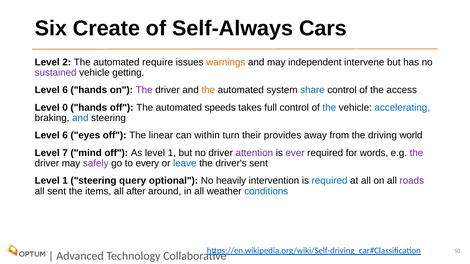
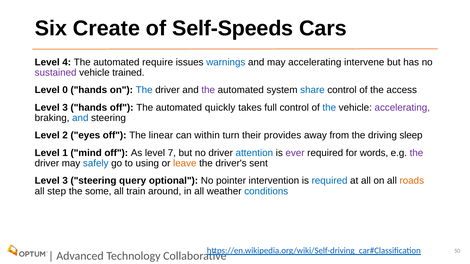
Self-Always: Self-Always -> Self-Speeds
2: 2 -> 4
warnings colour: orange -> blue
may independent: independent -> accelerating
getting: getting -> trained
6 at (65, 90): 6 -> 0
The at (144, 90) colour: purple -> blue
the at (208, 90) colour: orange -> purple
0 at (65, 108): 0 -> 3
speeds: speeds -> quickly
accelerating at (402, 108) colour: blue -> purple
6 at (65, 136): 6 -> 2
world: world -> sleep
7: 7 -> 1
As level 1: 1 -> 7
attention colour: purple -> blue
safely colour: purple -> blue
every: every -> using
leave colour: blue -> orange
1 at (65, 181): 1 -> 3
heavily: heavily -> pointer
roads colour: purple -> orange
all sent: sent -> step
items: items -> some
after: after -> train
